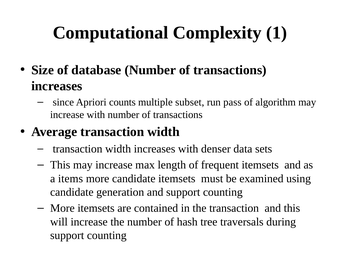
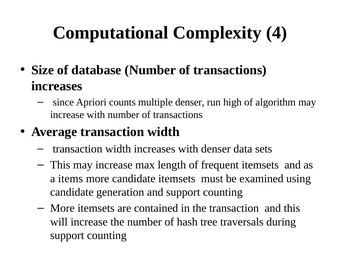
1: 1 -> 4
multiple subset: subset -> denser
pass: pass -> high
